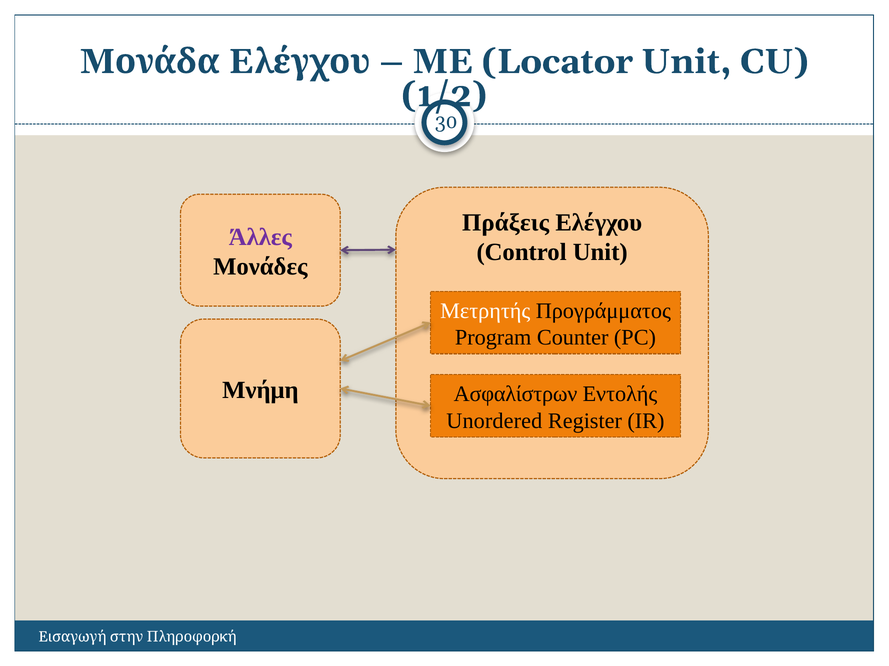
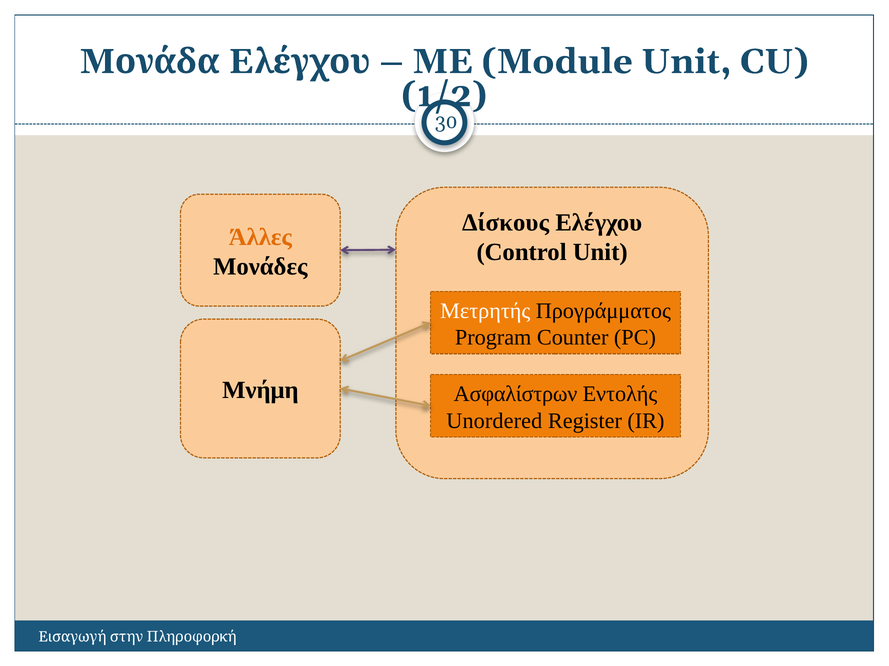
Locator: Locator -> Module
Πράξεις: Πράξεις -> Δίσκους
Άλλες colour: purple -> orange
